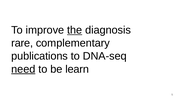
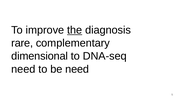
publications: publications -> dimensional
need at (23, 69) underline: present -> none
be learn: learn -> need
